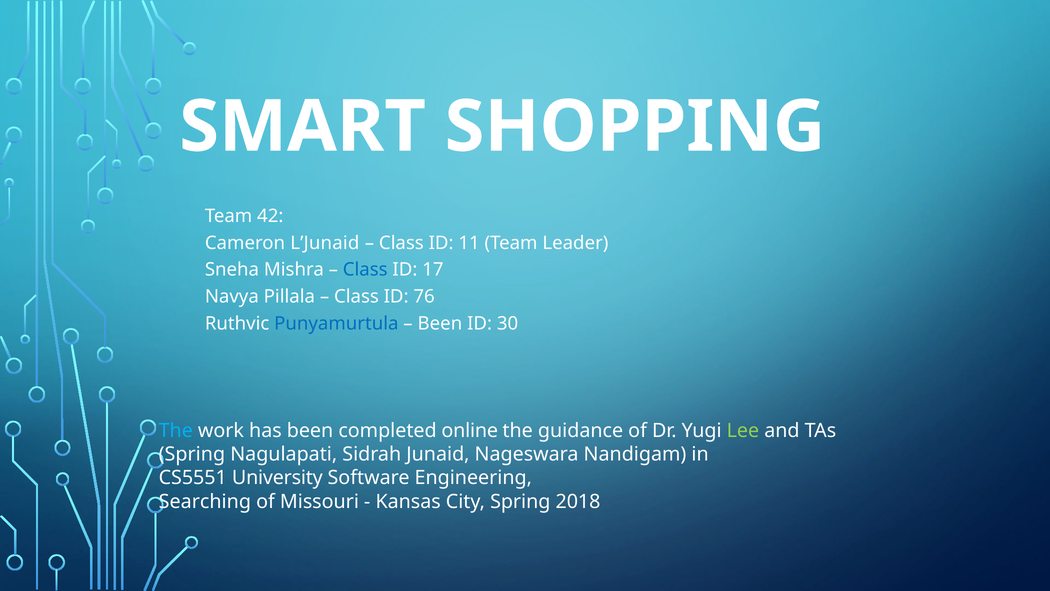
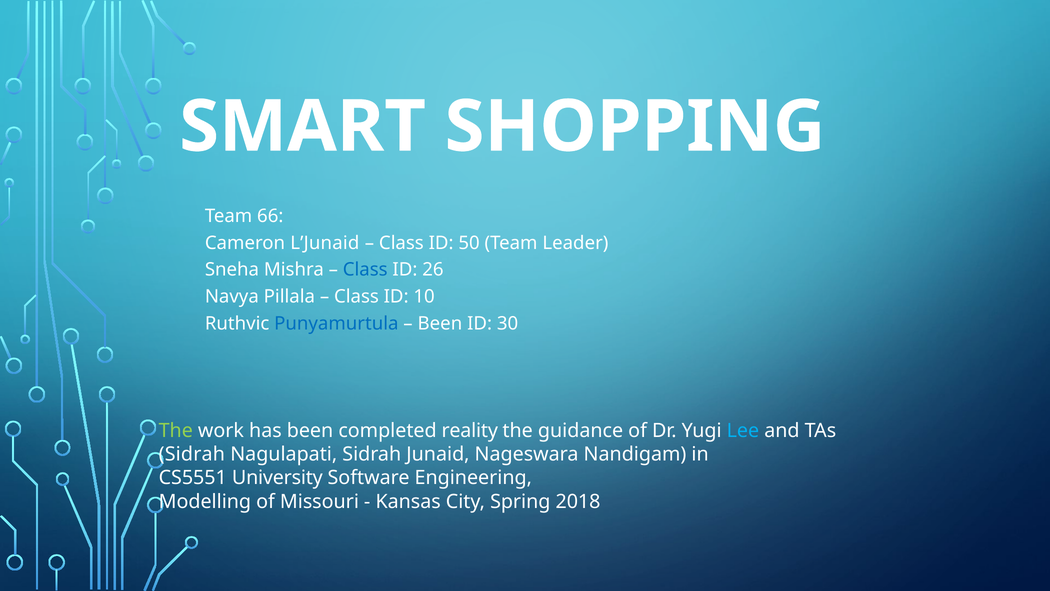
42: 42 -> 66
11: 11 -> 50
17: 17 -> 26
76: 76 -> 10
The at (176, 430) colour: light blue -> light green
online: online -> reality
Lee colour: light green -> light blue
Spring at (192, 454): Spring -> Sidrah
Searching: Searching -> Modelling
